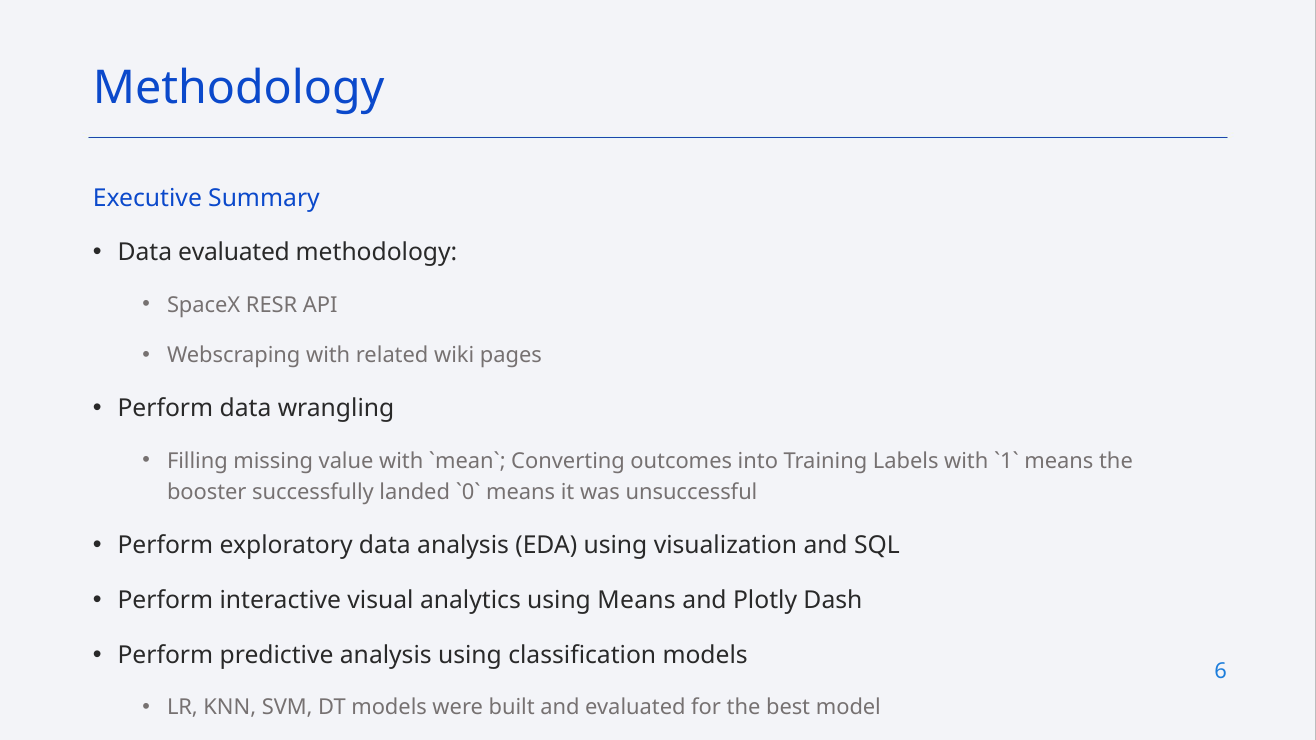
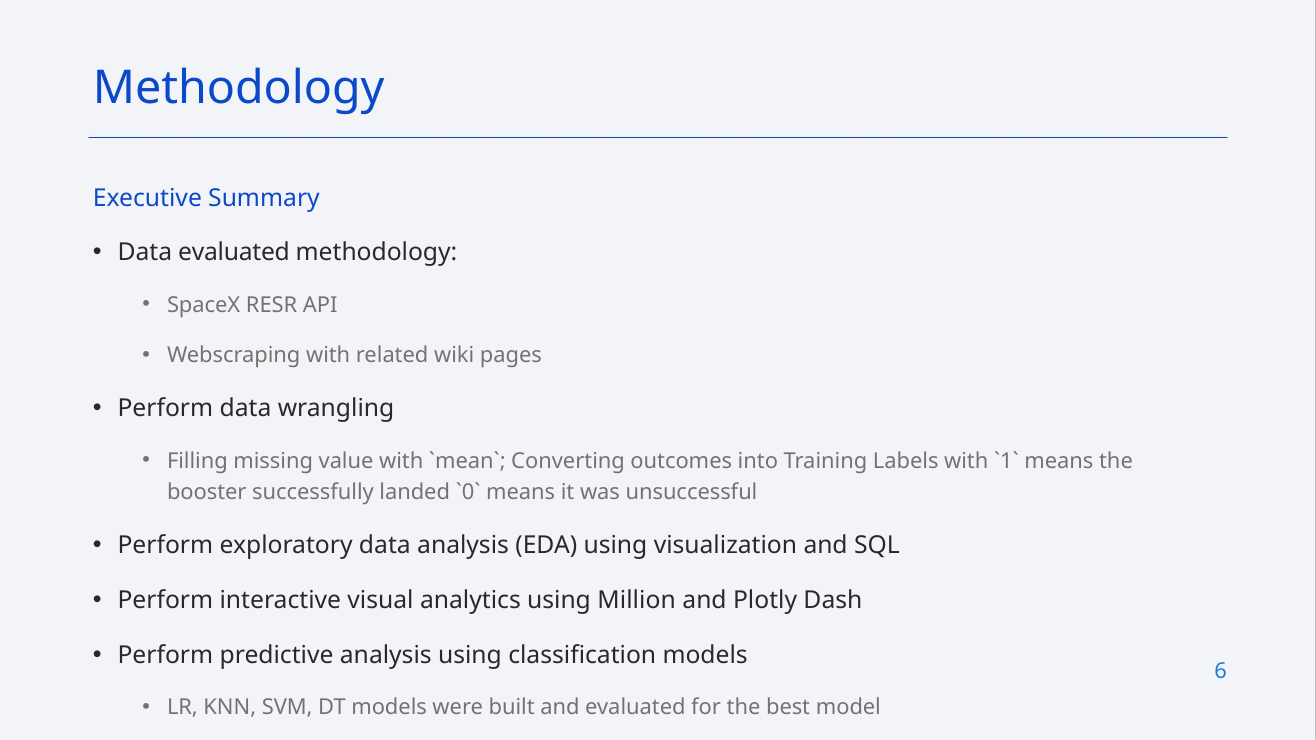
using Means: Means -> Million
